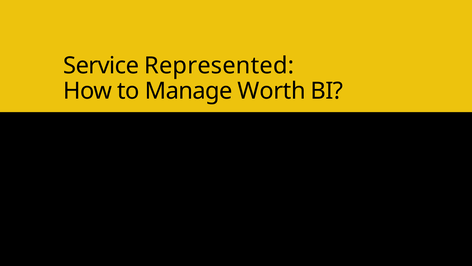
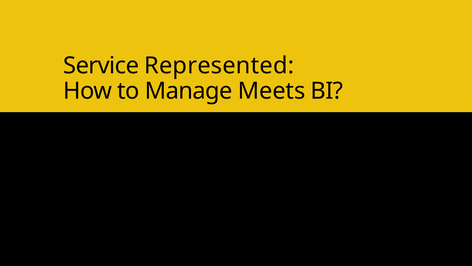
Worth: Worth -> Meets
